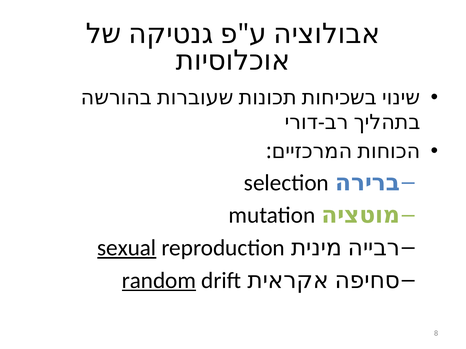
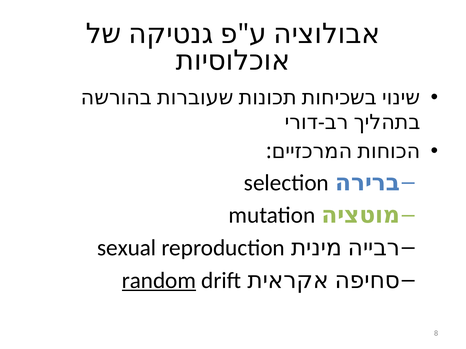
sexual underline: present -> none
